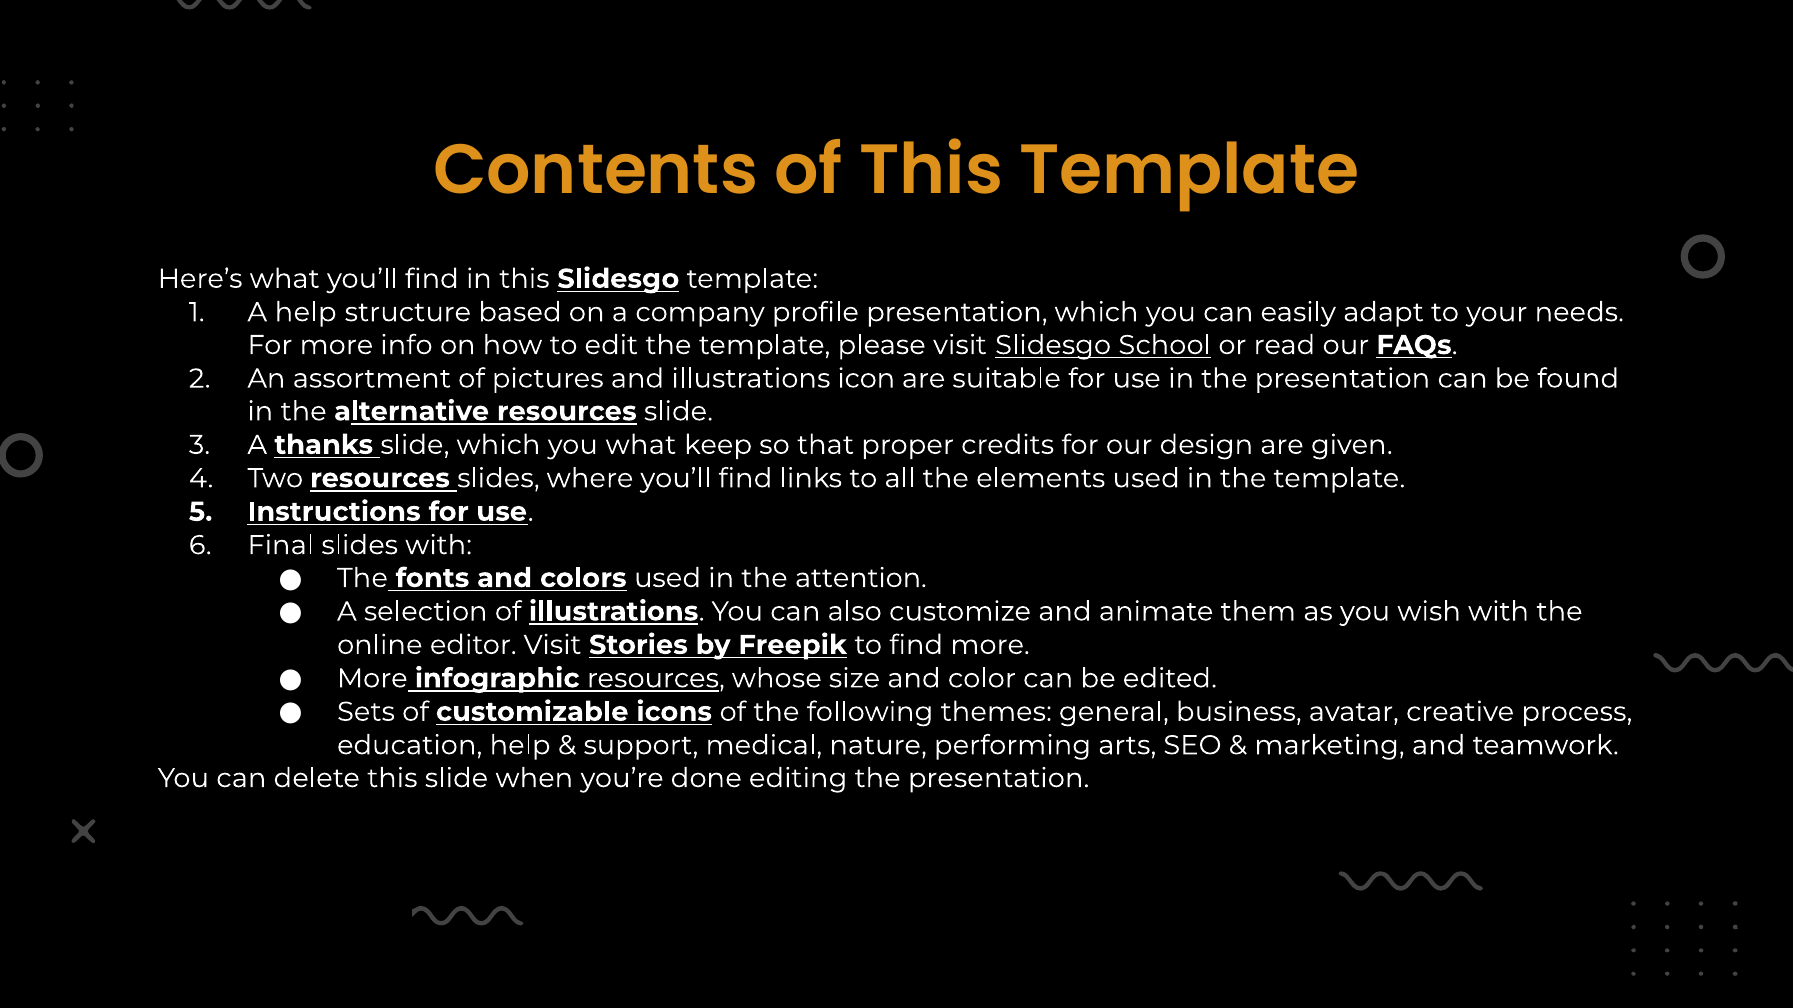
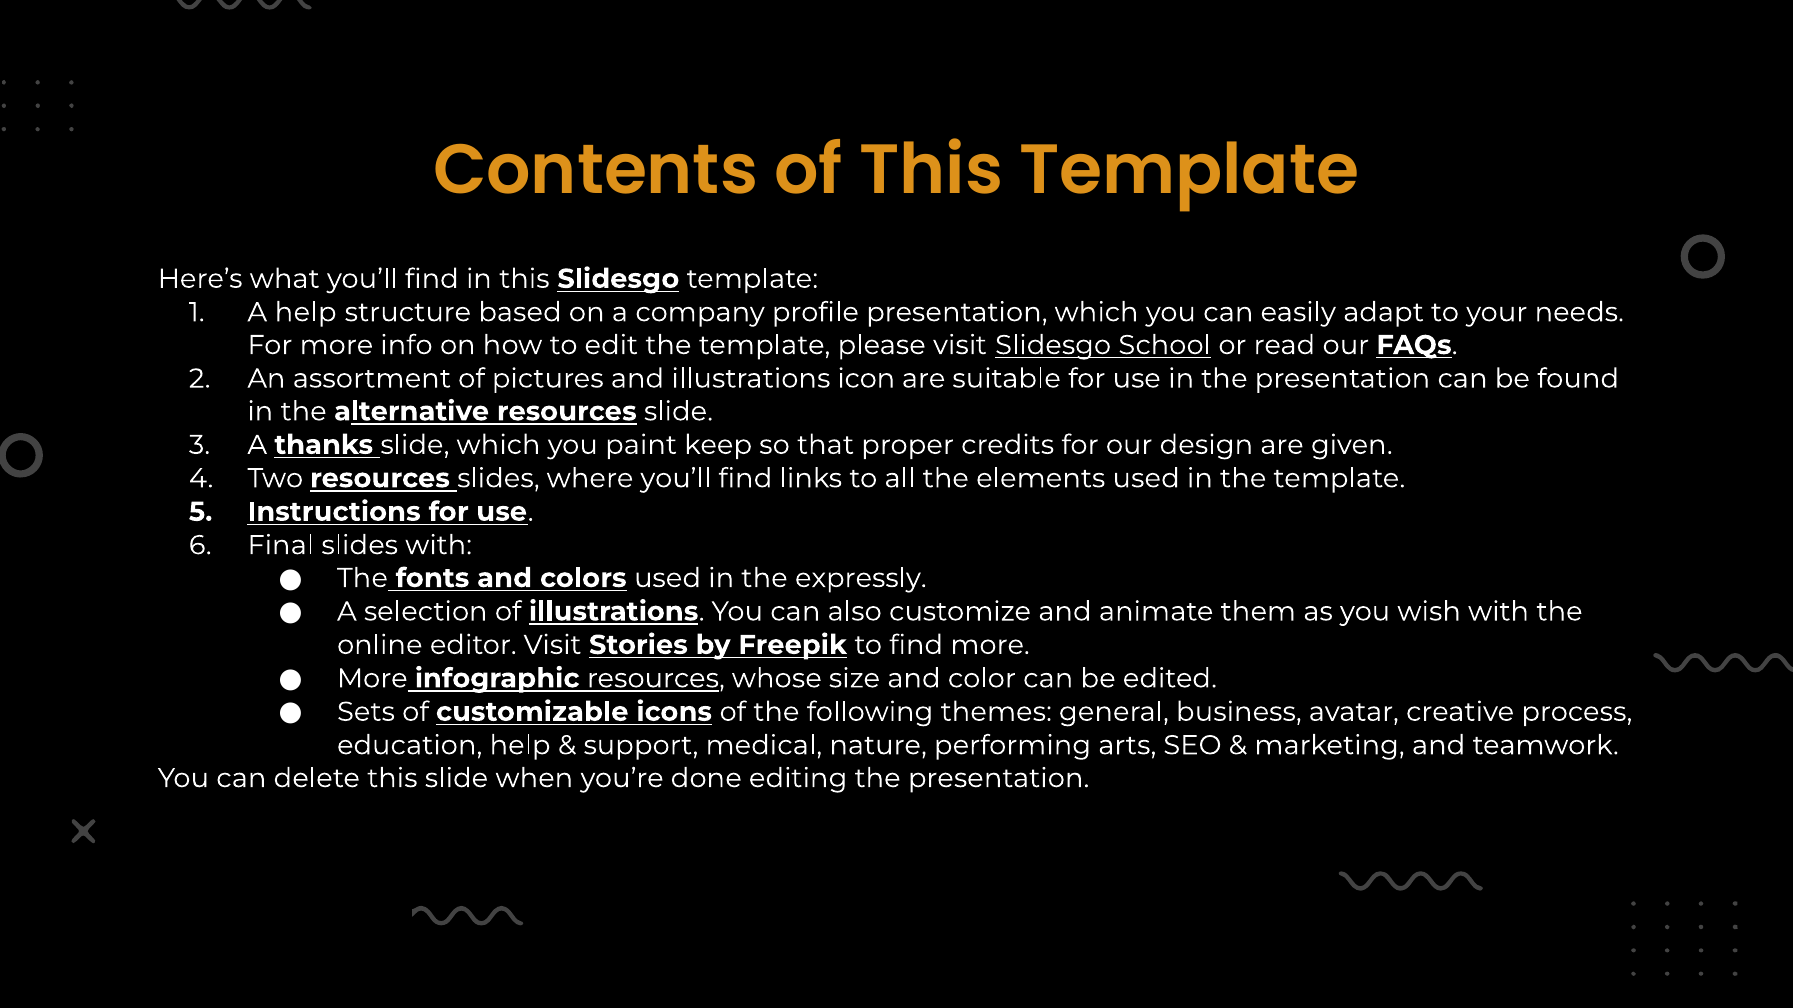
you what: what -> paint
attention: attention -> expressly
